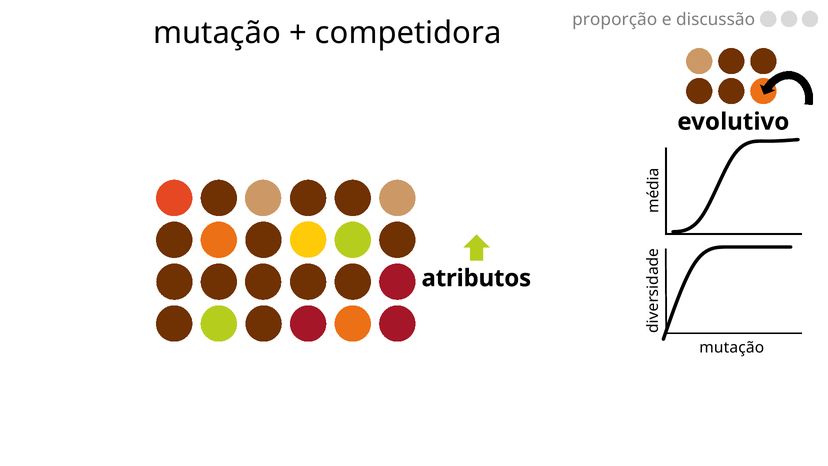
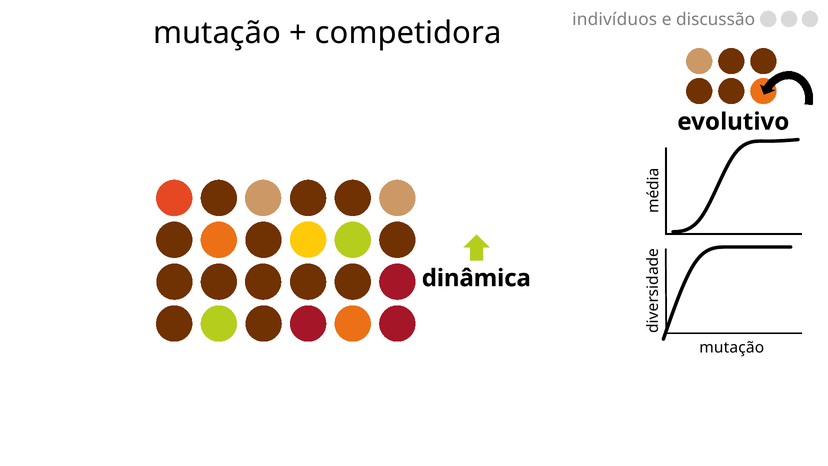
proporção: proporção -> indivíduos
atributos: atributos -> dinâmica
